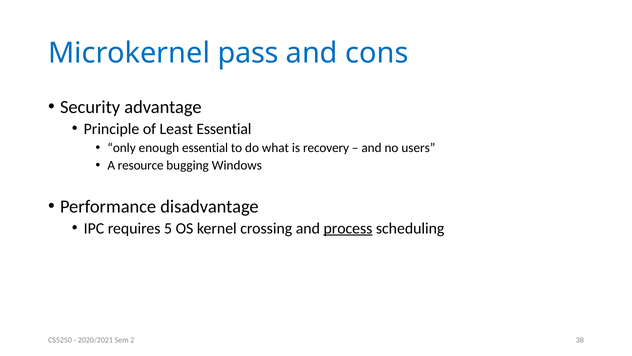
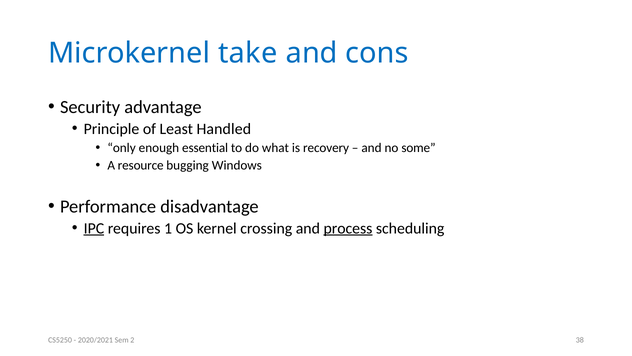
pass: pass -> take
Least Essential: Essential -> Handled
users: users -> some
IPC underline: none -> present
5: 5 -> 1
